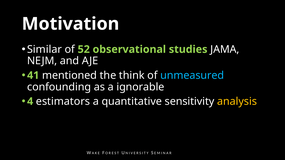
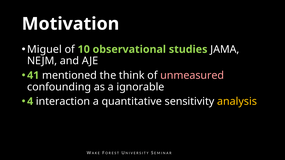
Similar: Similar -> Miguel
52: 52 -> 10
unmeasured colour: light blue -> pink
estimators: estimators -> interaction
